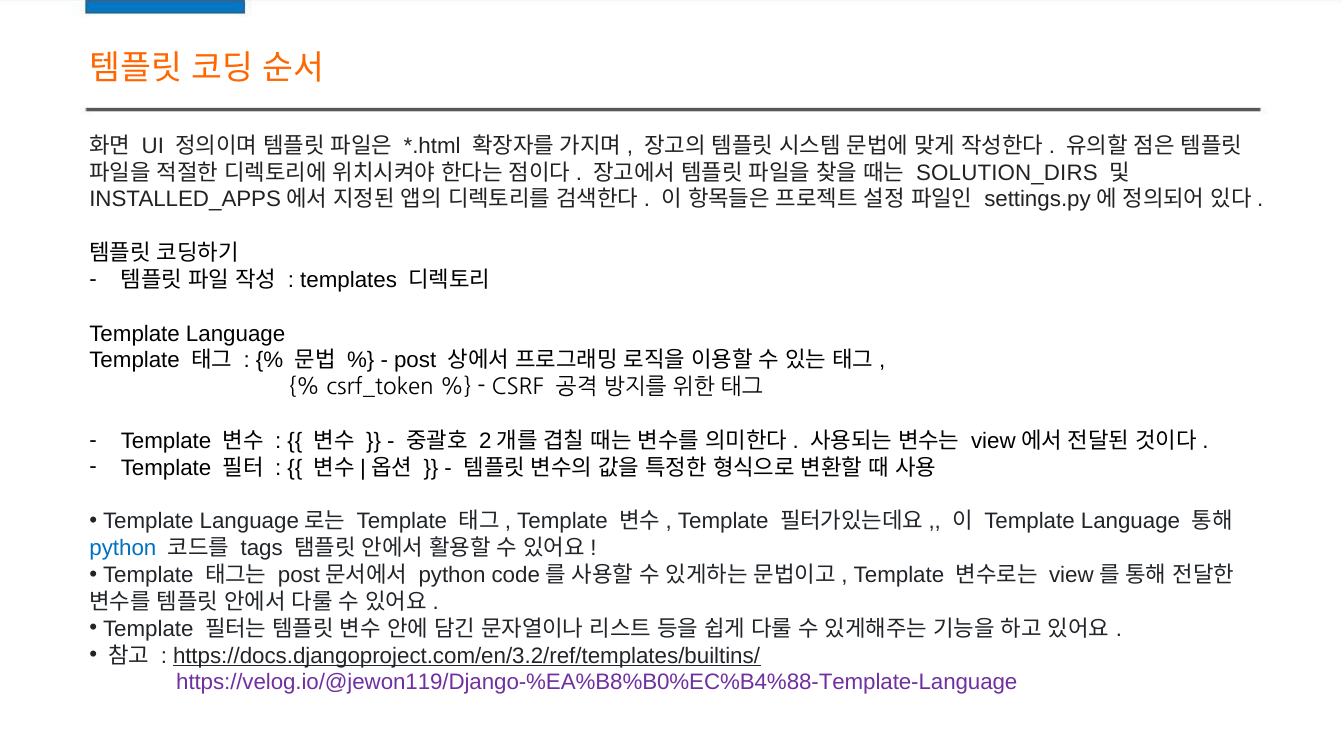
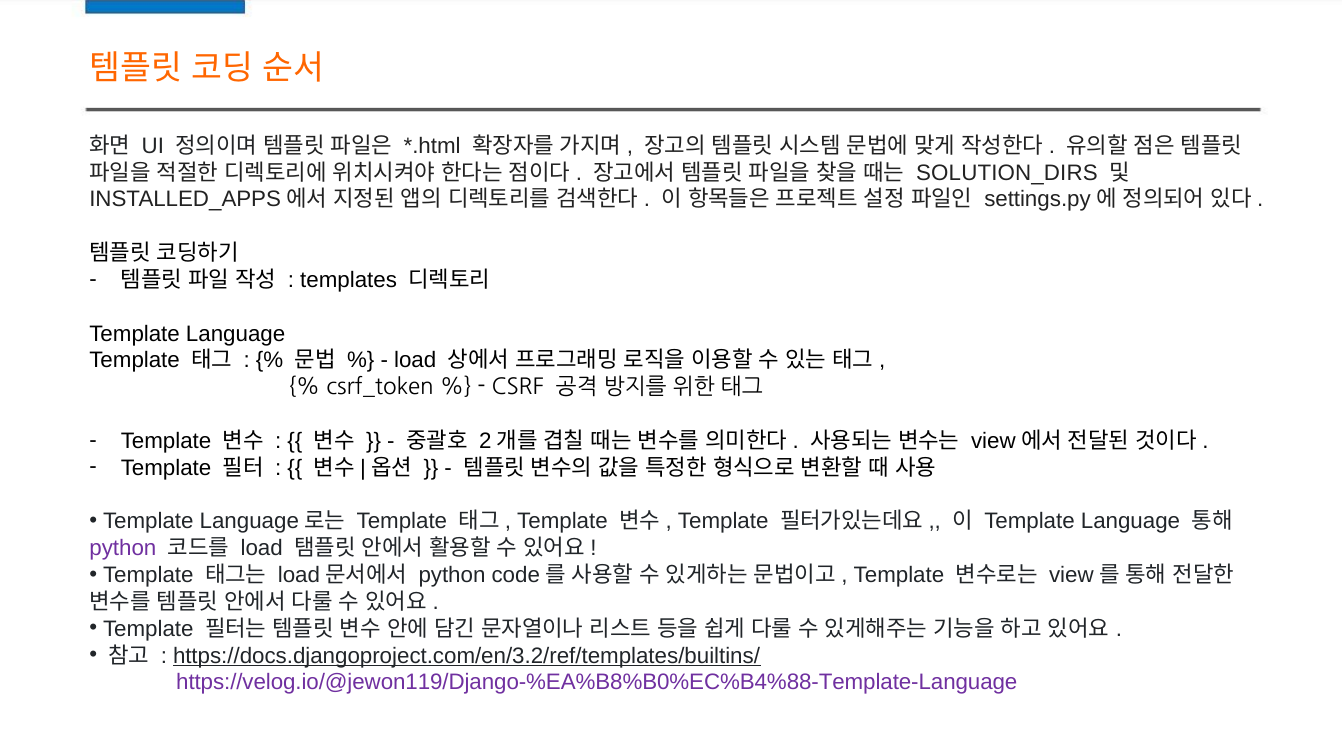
post at (415, 360): post -> load
python at (123, 548) colour: blue -> purple
tags at (262, 548): tags -> load
post at (299, 575): post -> load
